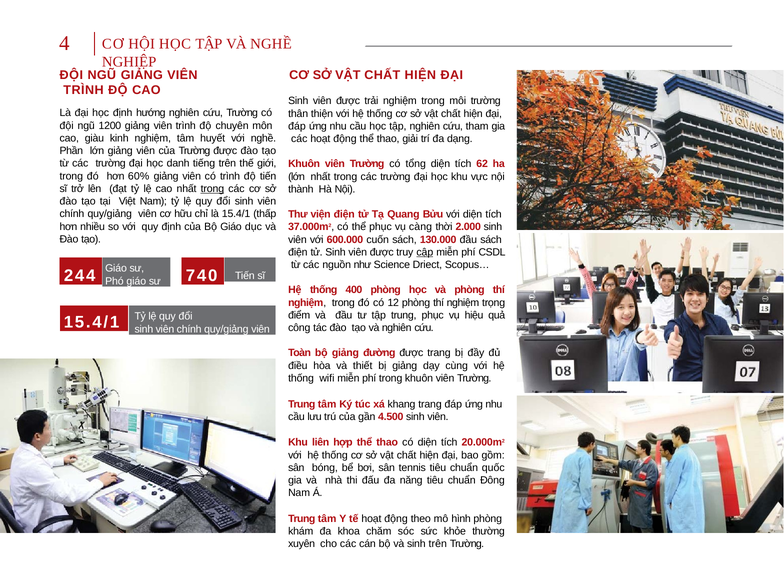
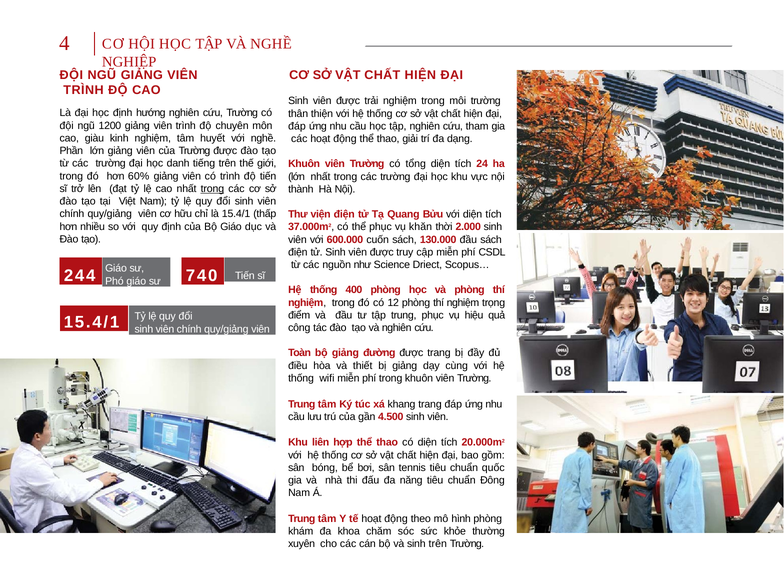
62: 62 -> 24
càng: càng -> khăn
cập underline: present -> none
